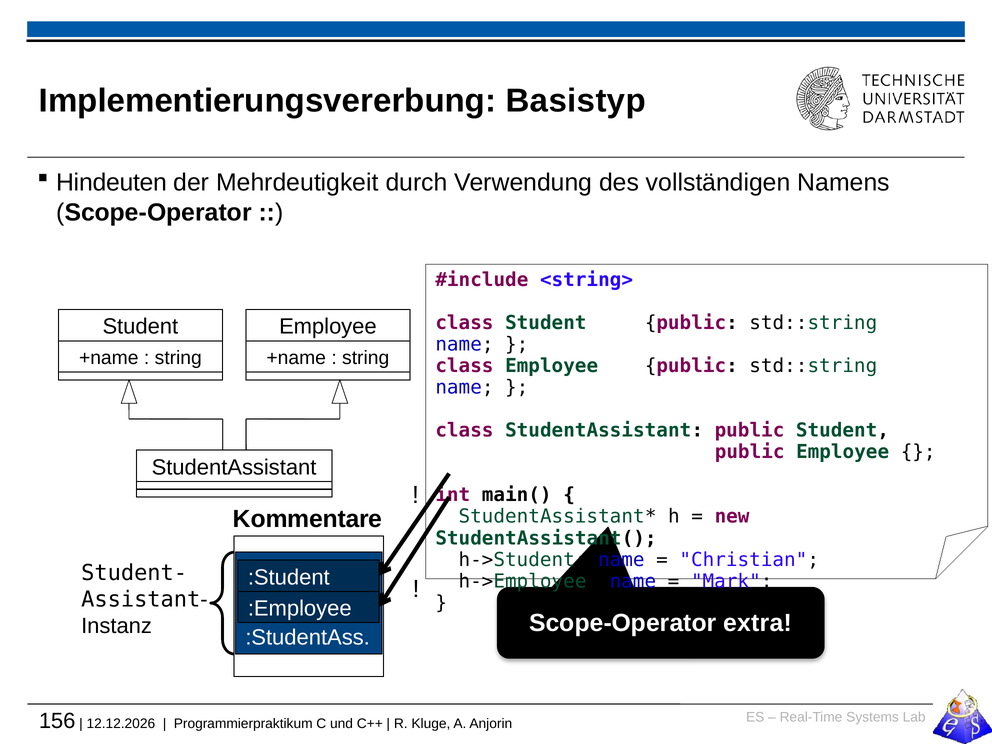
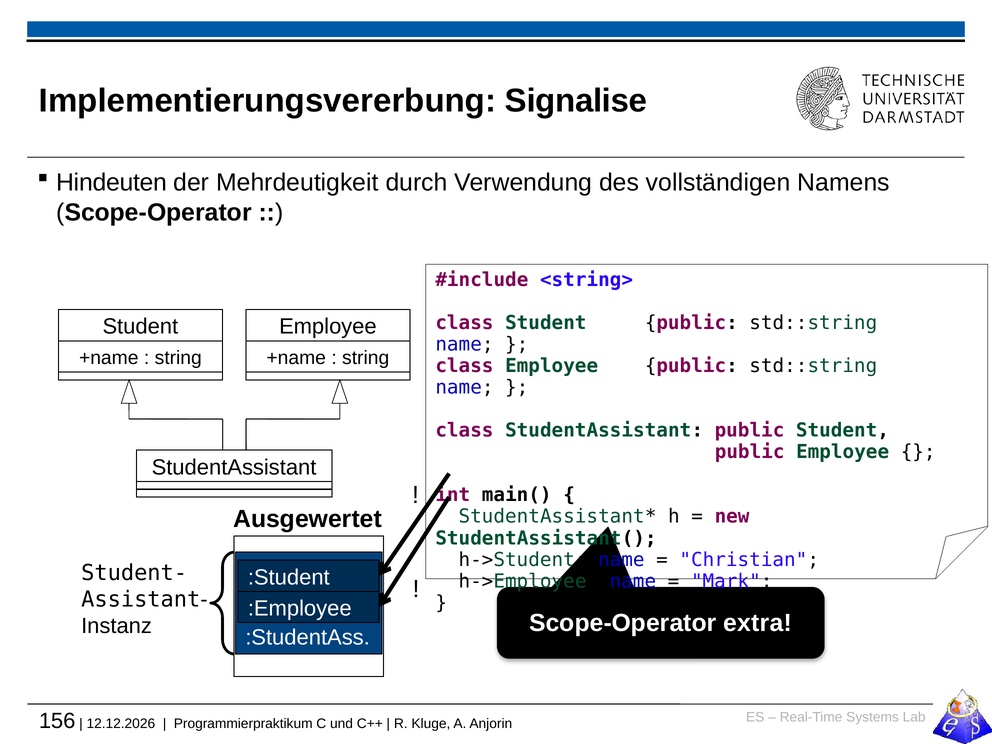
Basistyp: Basistyp -> Signalise
Kommentare: Kommentare -> Ausgewertet
